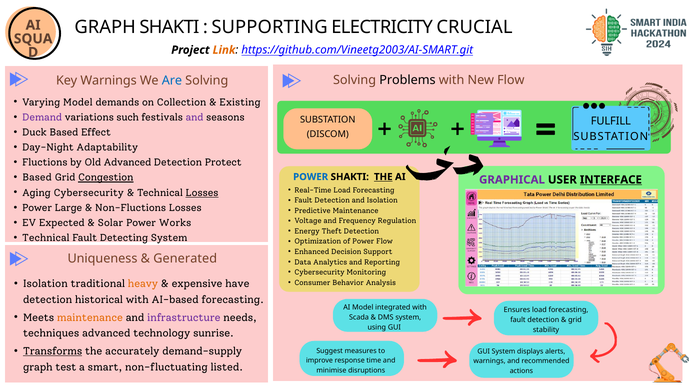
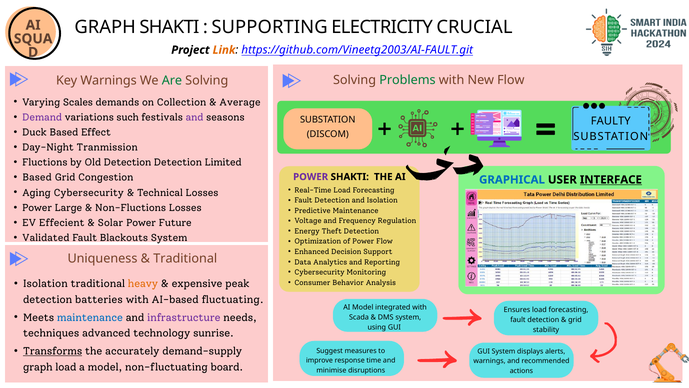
https://github.com/Vineetg2003/AI-SMART.git: https://github.com/Vineetg2003/AI-SMART.git -> https://github.com/Vineetg2003/AI-FAULT.git
Problems colour: black -> green
Are colour: blue -> green
Varying Model: Model -> Scales
Existing: Existing -> Average
FULFILL: FULFILL -> FAULTY
Adaptability: Adaptability -> Tranmission
Old Advanced: Advanced -> Detection
Protect: Protect -> Limited
Congestion underline: present -> none
POWER at (311, 177) colour: blue -> purple
THE at (383, 177) underline: present -> none
GRAPHICAL colour: purple -> blue
Losses at (202, 193) underline: present -> none
Expected: Expected -> Effecient
Works: Works -> Future
Technical at (46, 238): Technical -> Validated
Detecting: Detecting -> Blackouts
Generated at (185, 258): Generated -> Traditional
have: have -> peak
historical: historical -> batteries
AI-based forecasting: forecasting -> fluctuating
maintenance at (90, 317) colour: orange -> blue
graph test: test -> load
a smart: smart -> model
listed: listed -> board
